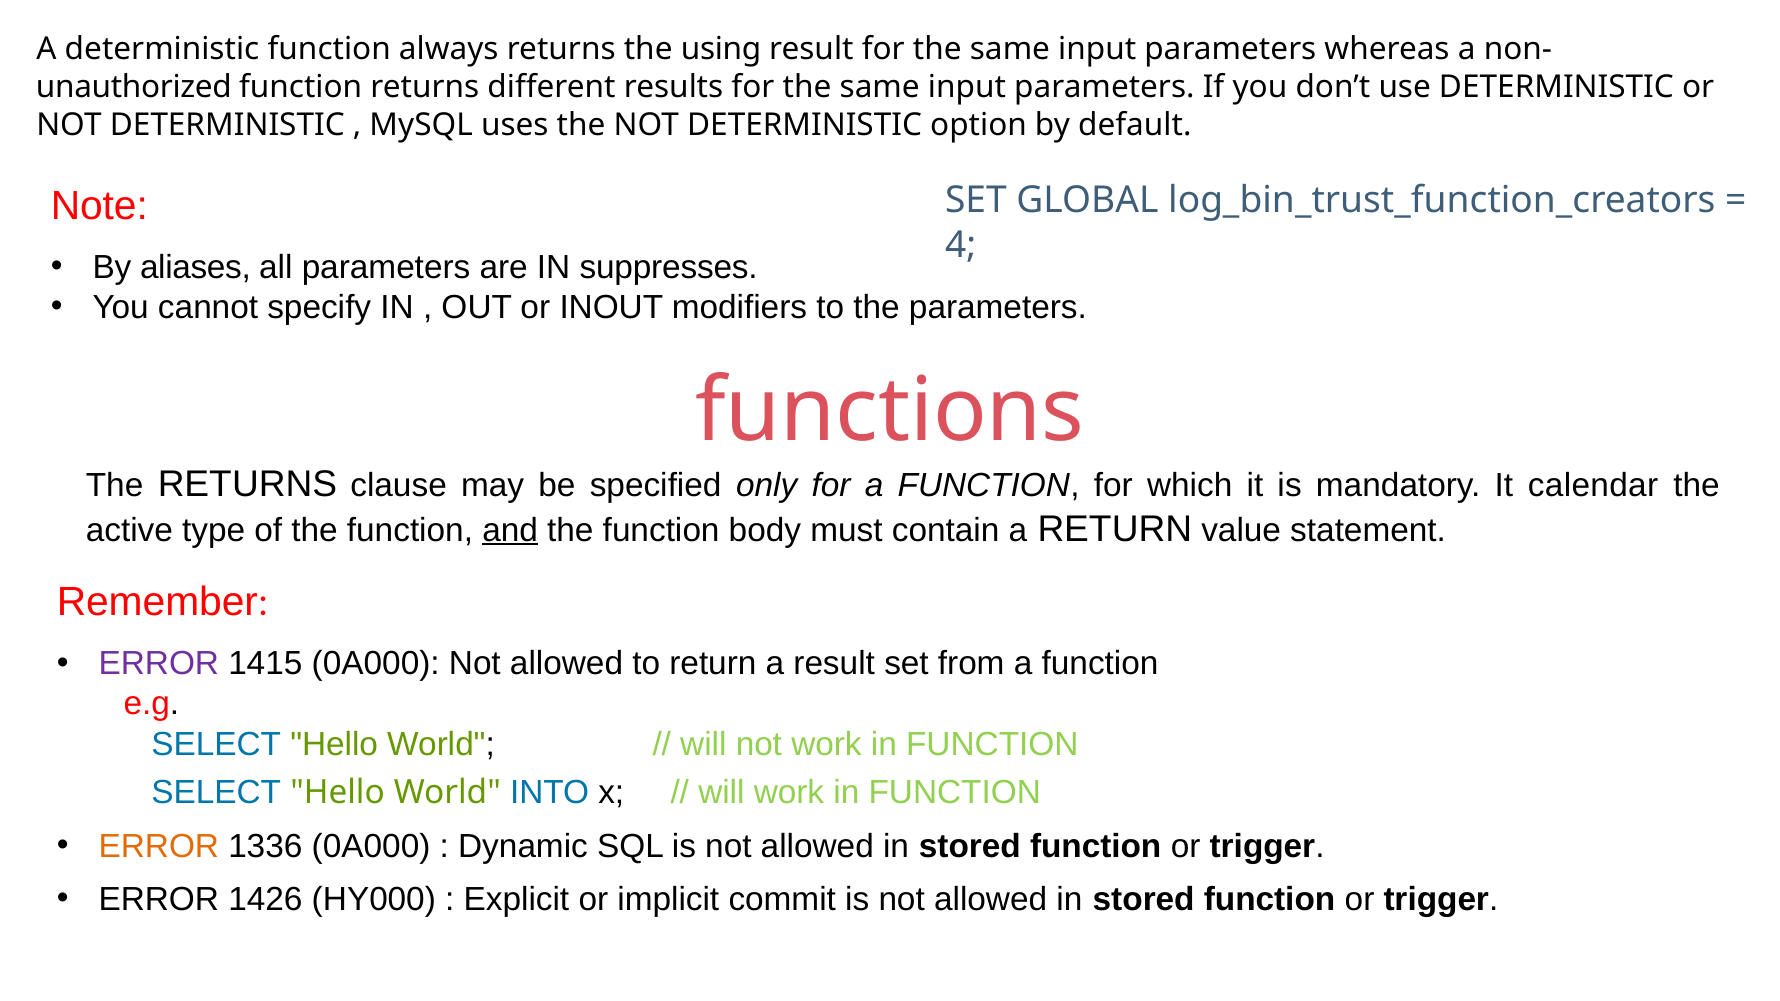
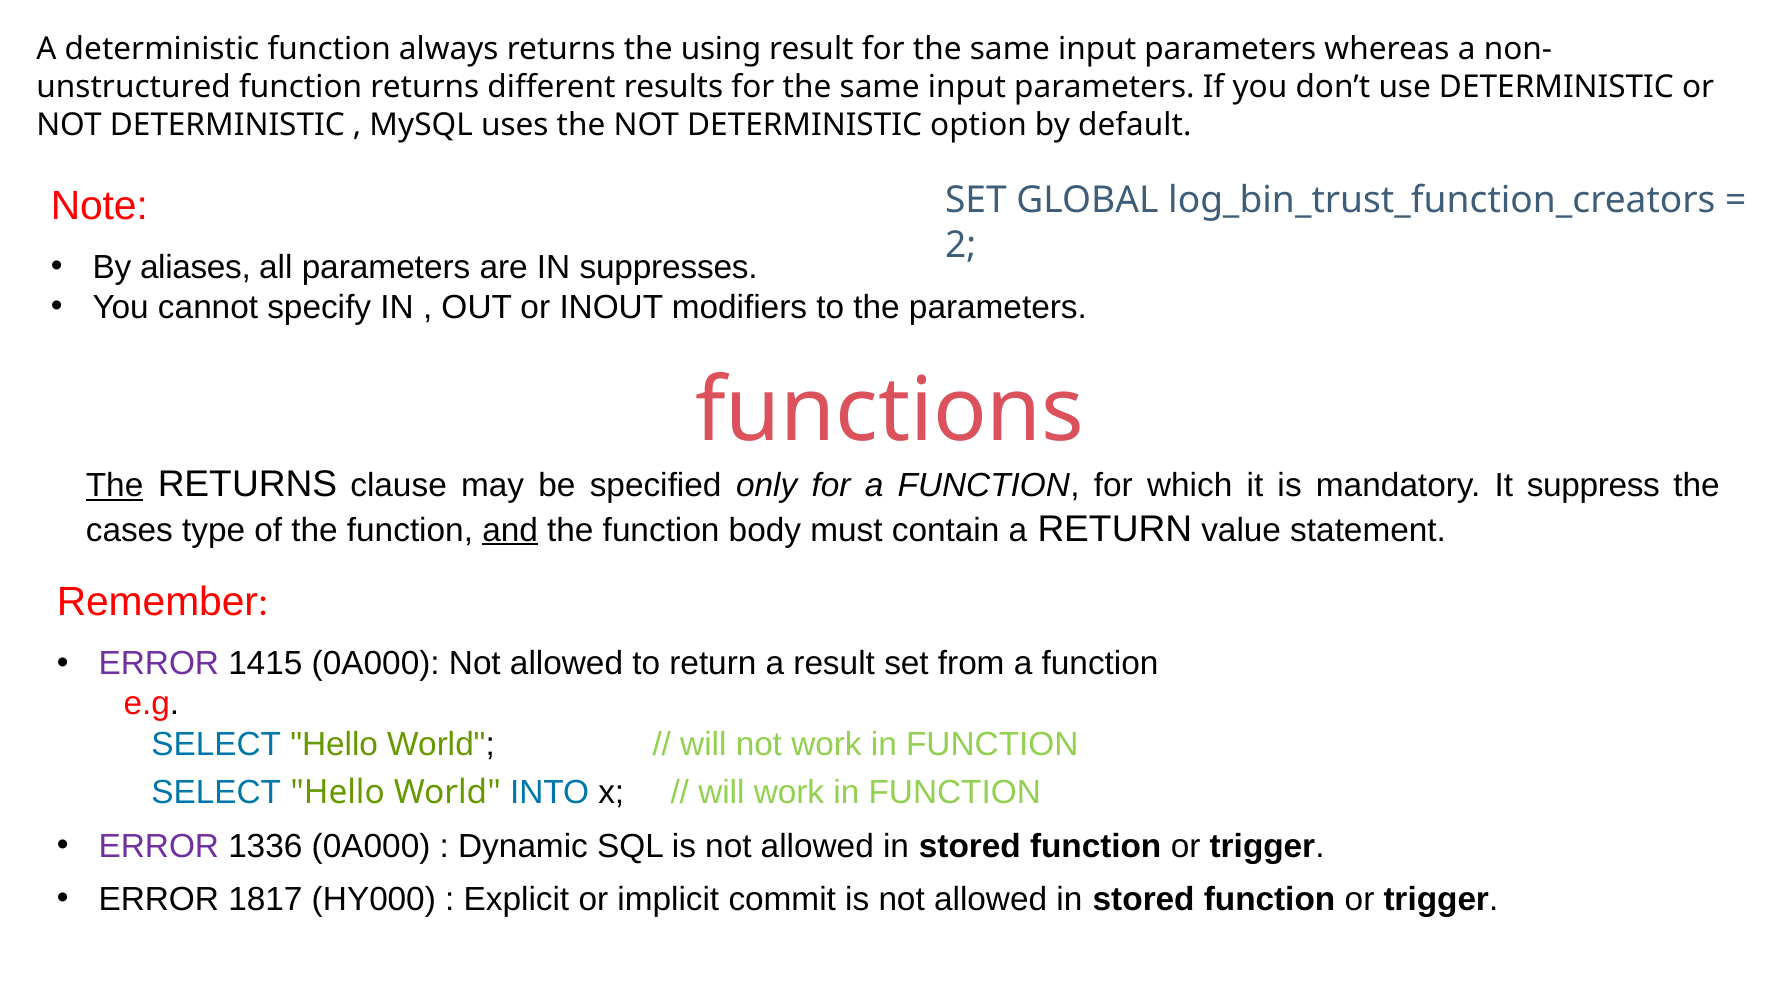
unauthorized: unauthorized -> unstructured
4: 4 -> 2
The at (115, 486) underline: none -> present
calendar: calendar -> suppress
active: active -> cases
ERROR at (159, 847) colour: orange -> purple
1426: 1426 -> 1817
